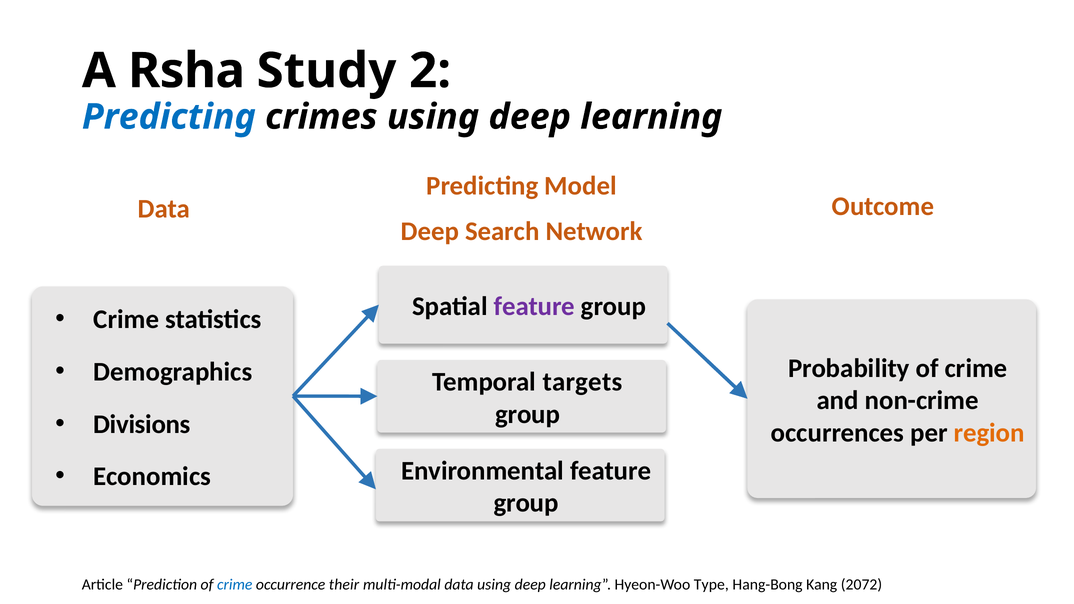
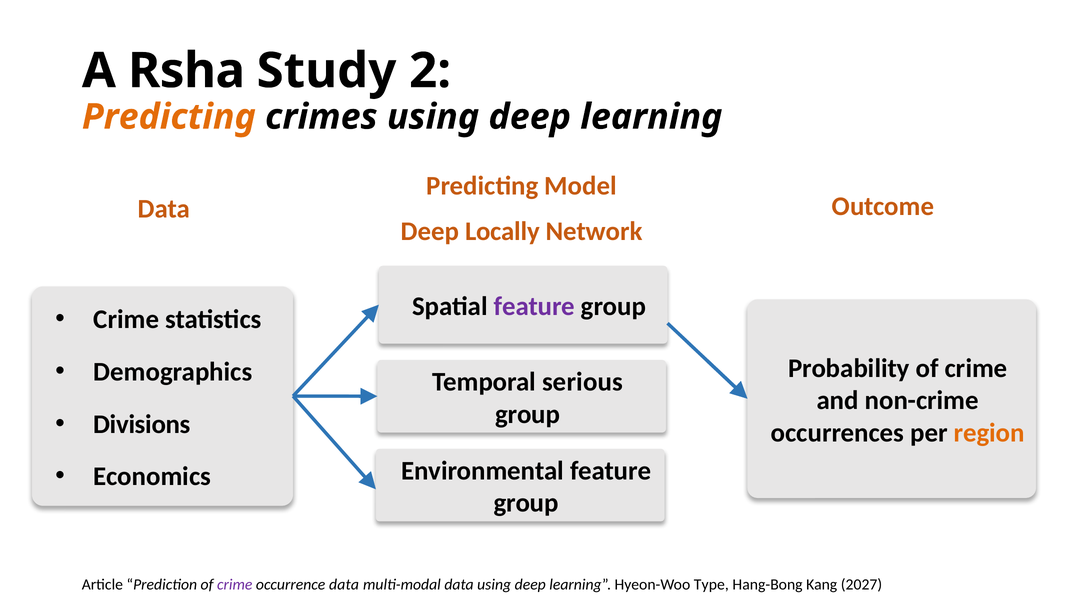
Predicting at (169, 117) colour: blue -> orange
Search: Search -> Locally
targets: targets -> serious
crime at (235, 585) colour: blue -> purple
occurrence their: their -> data
2072: 2072 -> 2027
